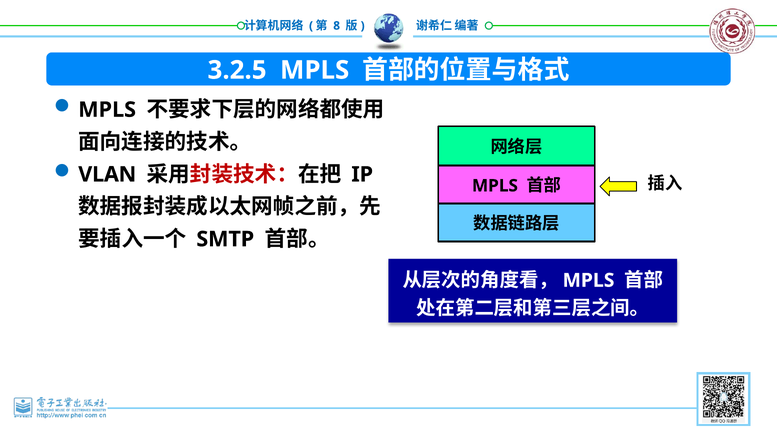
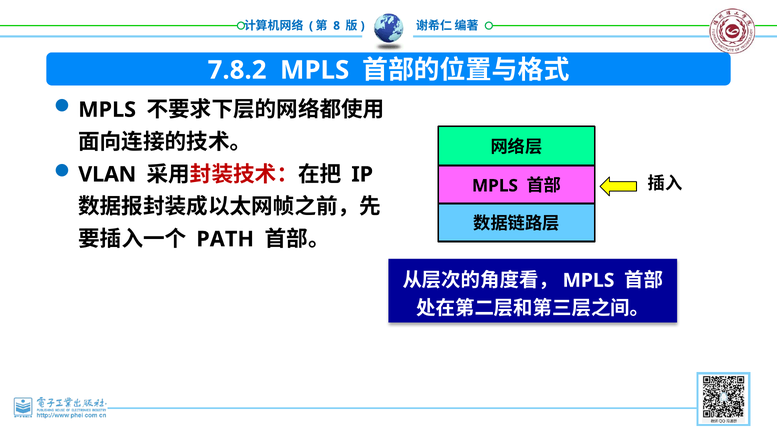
3.2.5: 3.2.5 -> 7.8.2
SMTP: SMTP -> PATH
